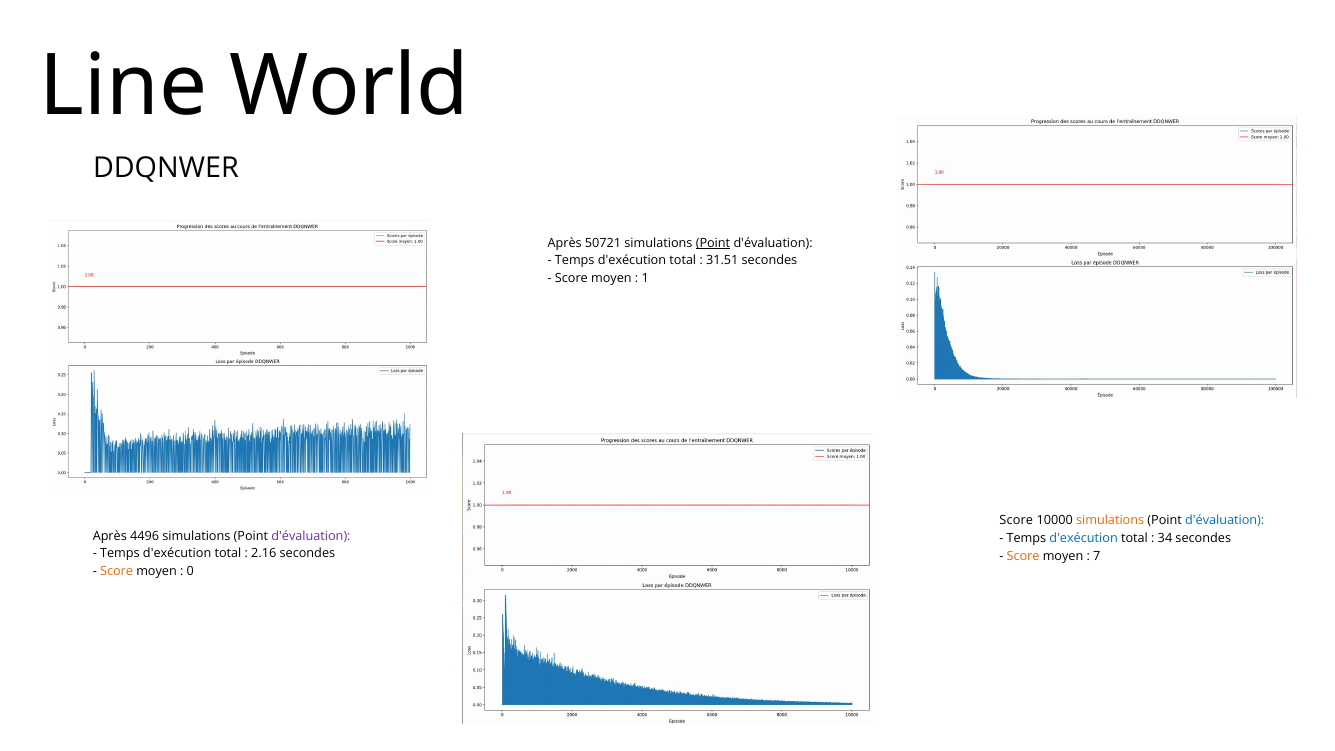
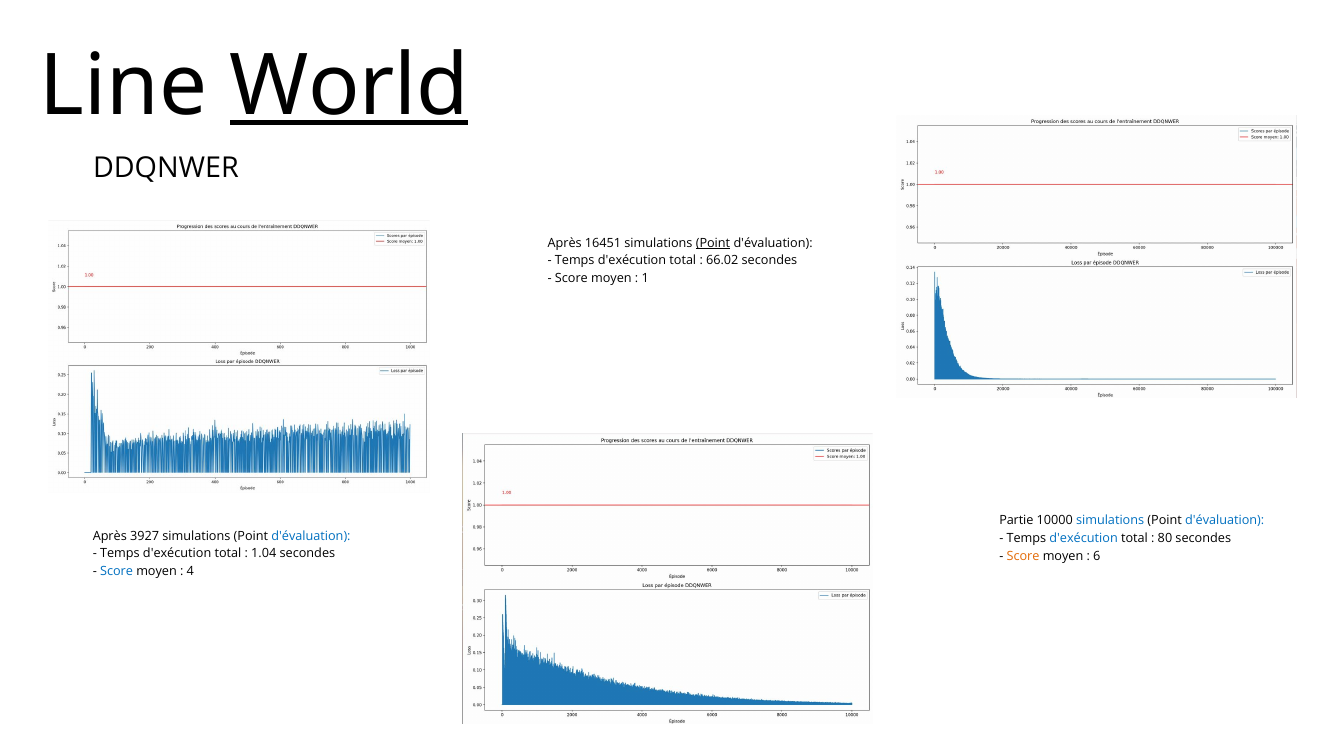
World underline: none -> present
50721: 50721 -> 16451
31.51: 31.51 -> 66.02
Score at (1016, 521): Score -> Partie
simulations at (1110, 521) colour: orange -> blue
4496: 4496 -> 3927
d'évaluation at (311, 536) colour: purple -> blue
34: 34 -> 80
2.16: 2.16 -> 1.04
7: 7 -> 6
Score at (117, 571) colour: orange -> blue
0: 0 -> 4
